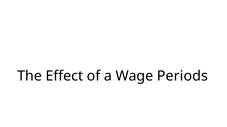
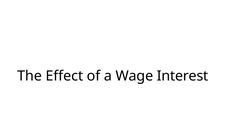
Periods: Periods -> Interest
